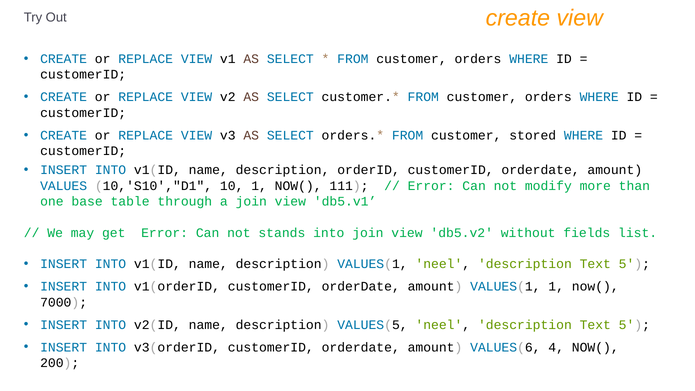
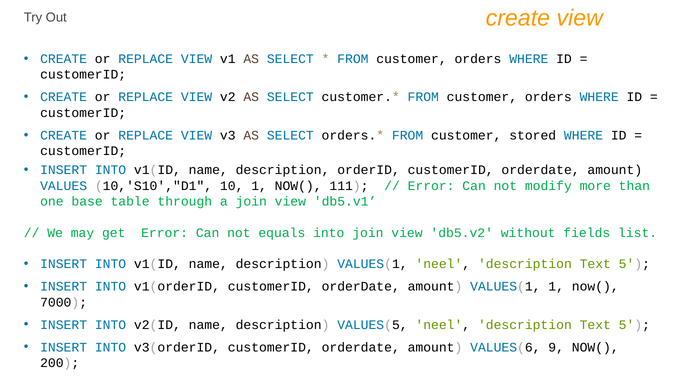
stands: stands -> equals
4: 4 -> 9
